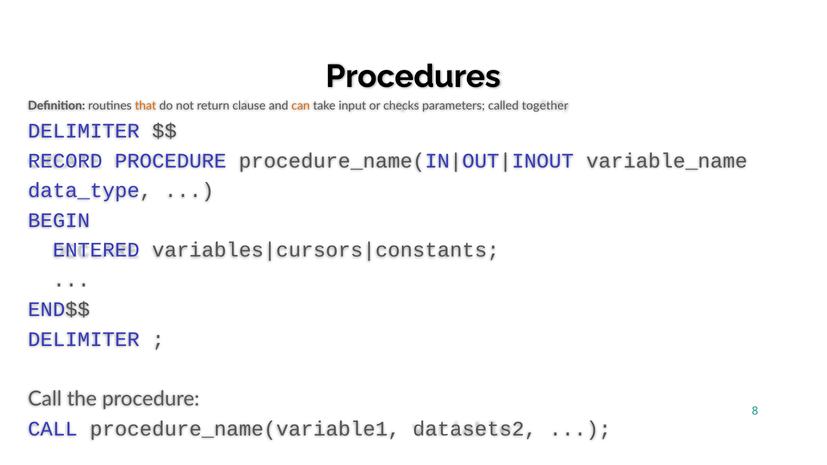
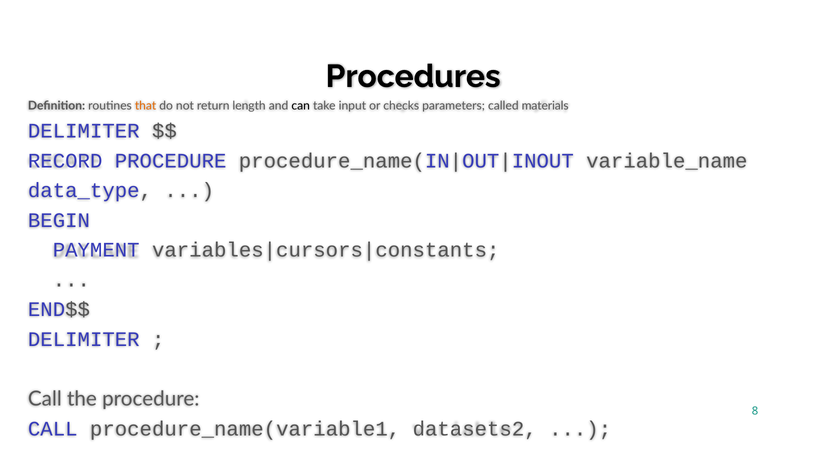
clause: clause -> length
can colour: orange -> black
together: together -> materials
ENTERED: ENTERED -> PAYMENT
